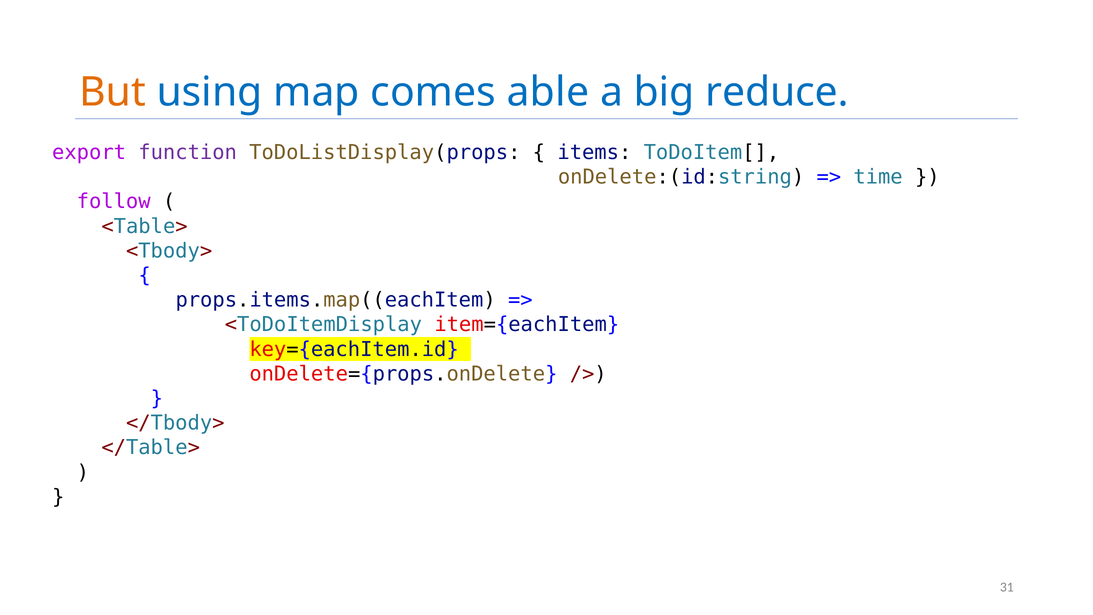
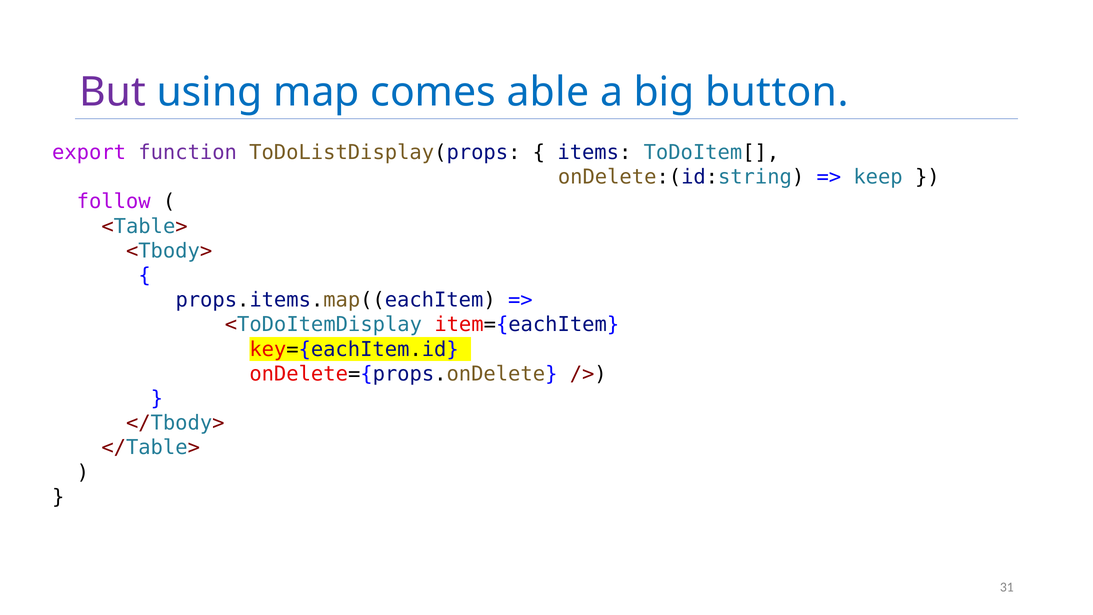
But colour: orange -> purple
reduce: reduce -> button
time: time -> keep
